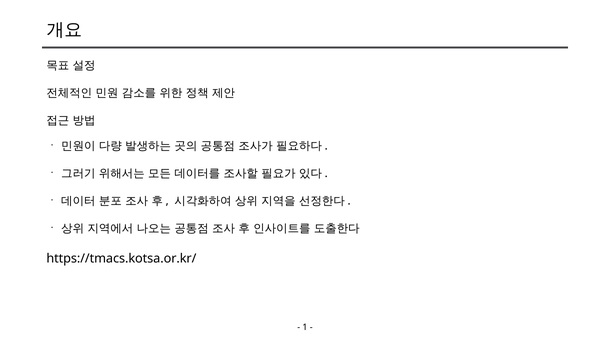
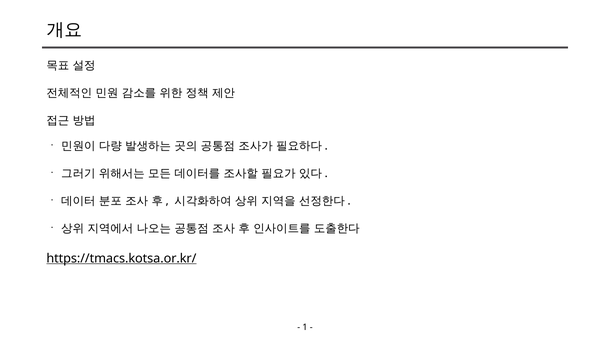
https://tmacs.kotsa.or.kr/ underline: none -> present
